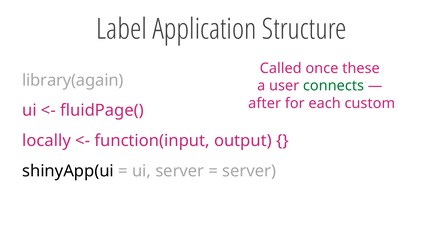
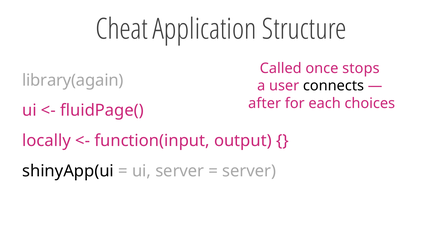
Label: Label -> Cheat
these: these -> stops
connects colour: green -> black
custom: custom -> choices
